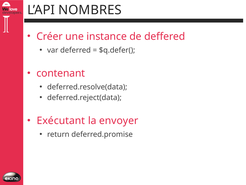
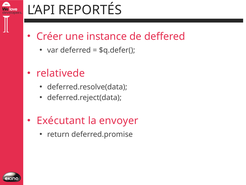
NOMBRES: NOMBRES -> REPORTÉS
contenant: contenant -> relativede
